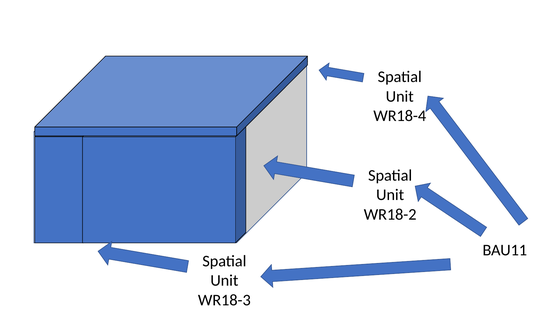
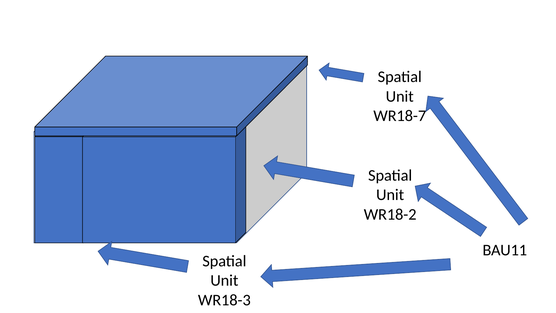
WR18-4: WR18-4 -> WR18-7
